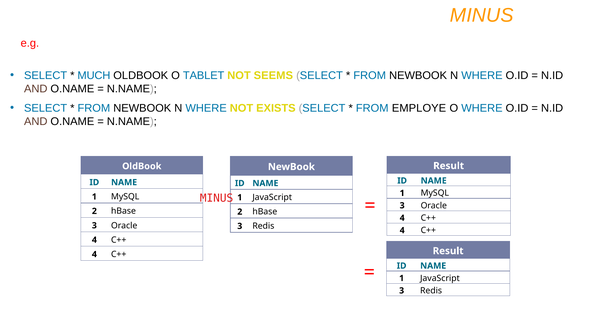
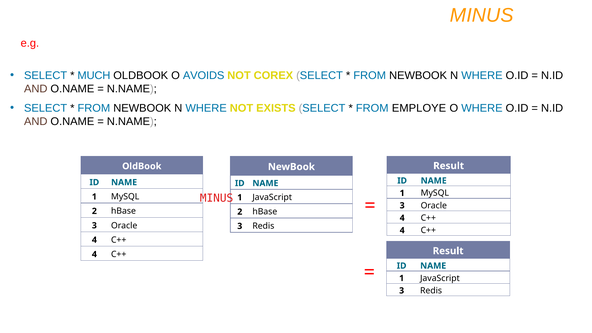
TABLET: TABLET -> AVOIDS
SEEMS: SEEMS -> COREX
